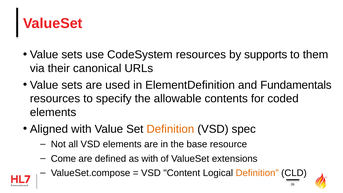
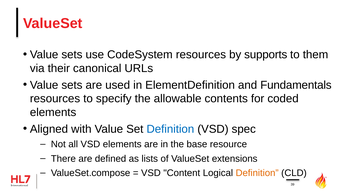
Definition at (170, 129) colour: orange -> blue
Come: Come -> There
as with: with -> lists
